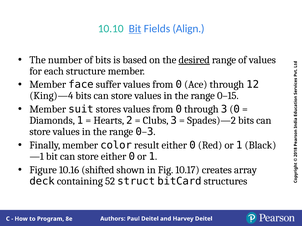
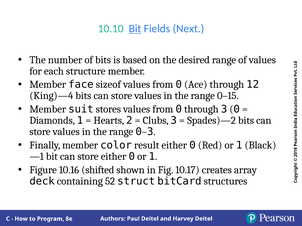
Align: Align -> Next
desired underline: present -> none
suffer: suffer -> sizeof
